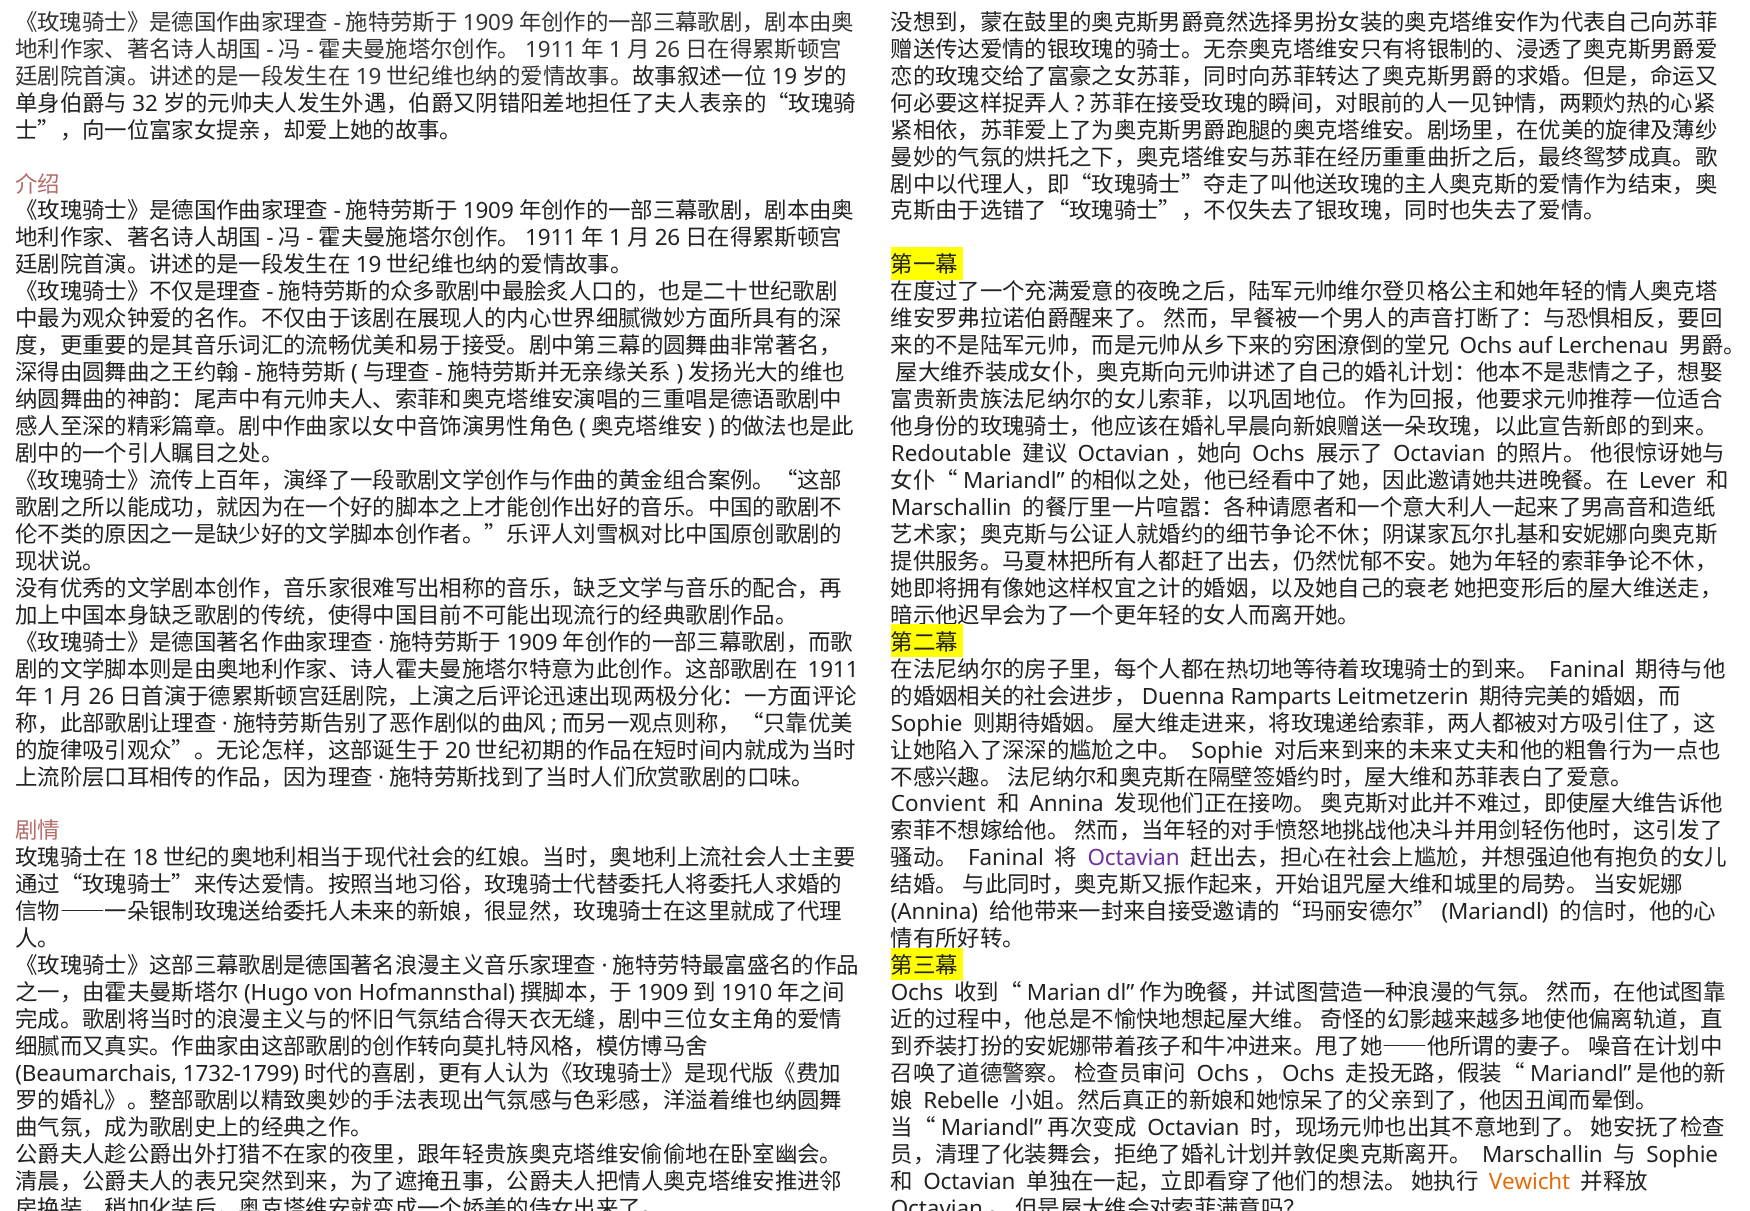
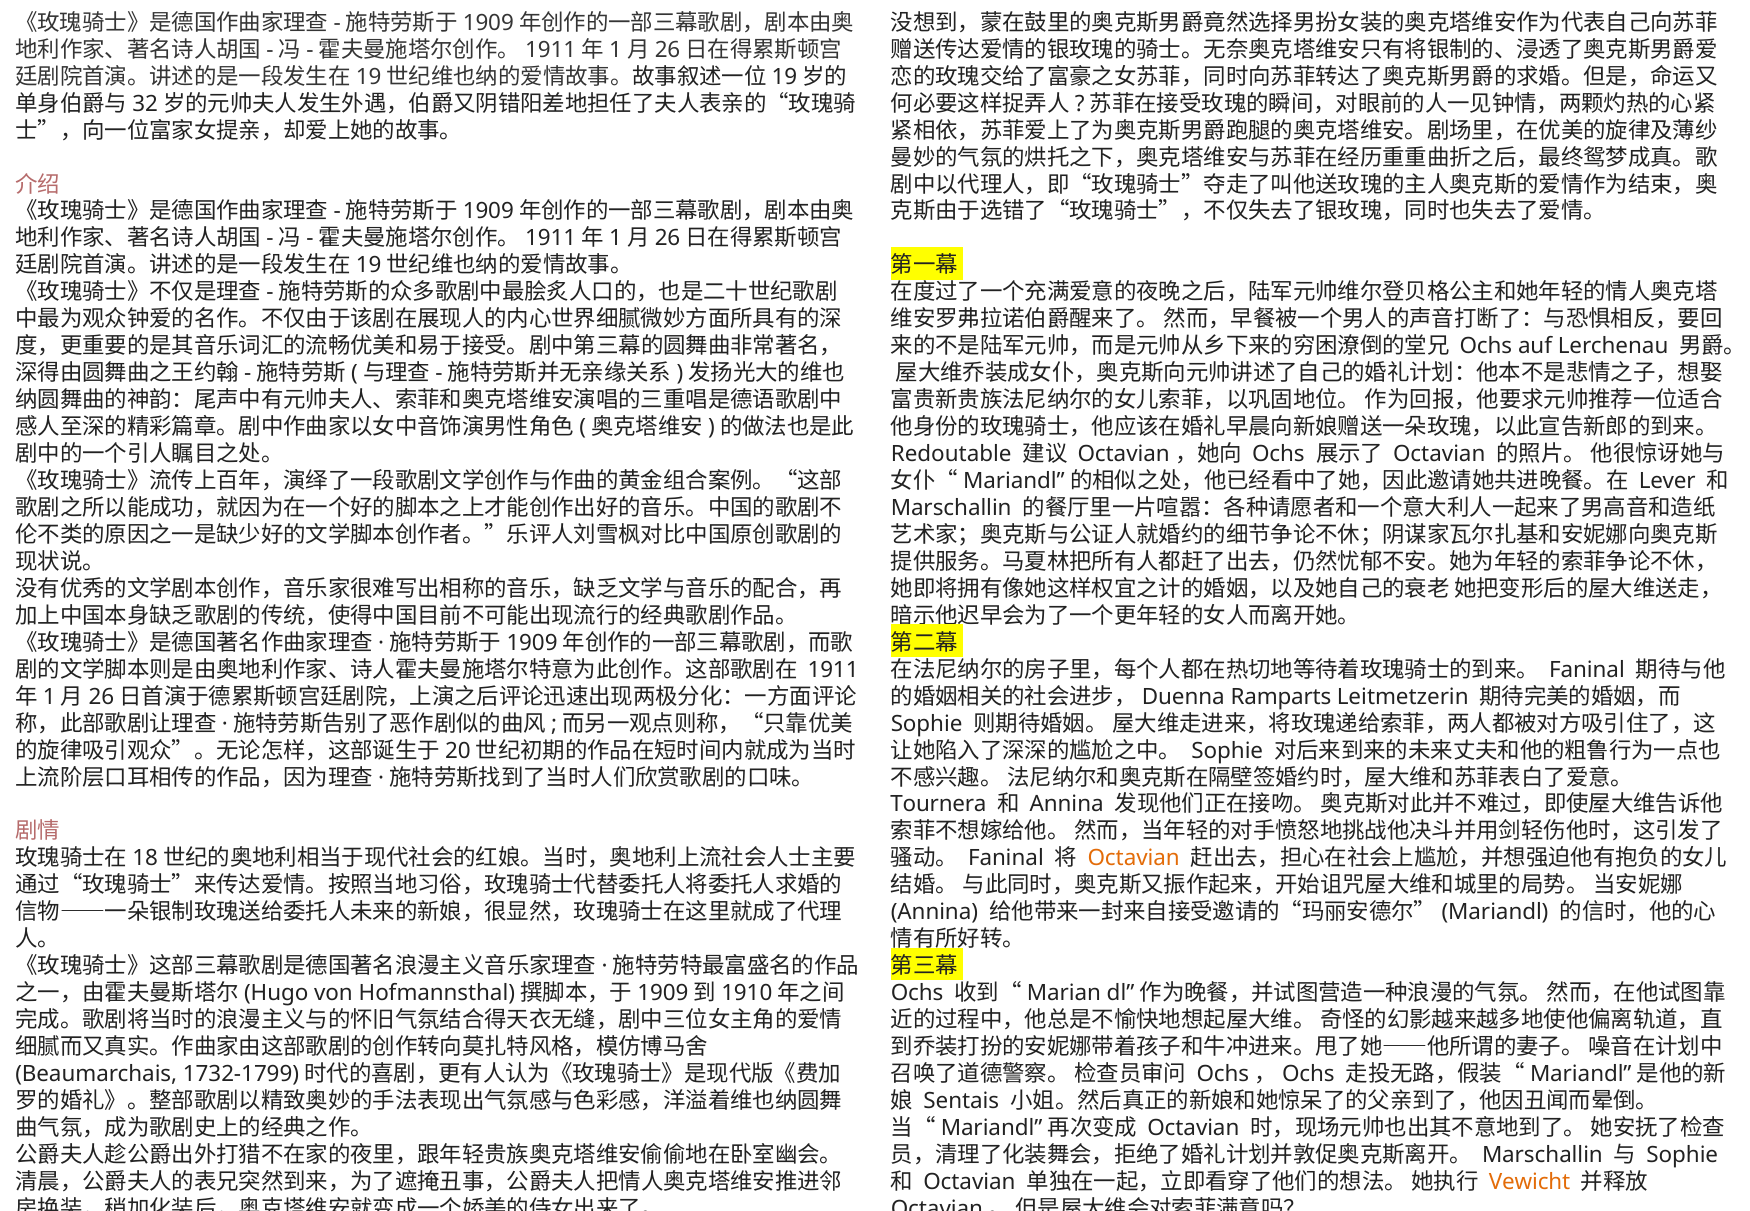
Convient: Convient -> Tournera
Octavian at (1134, 859) colour: purple -> orange
Rebelle: Rebelle -> Sentais
